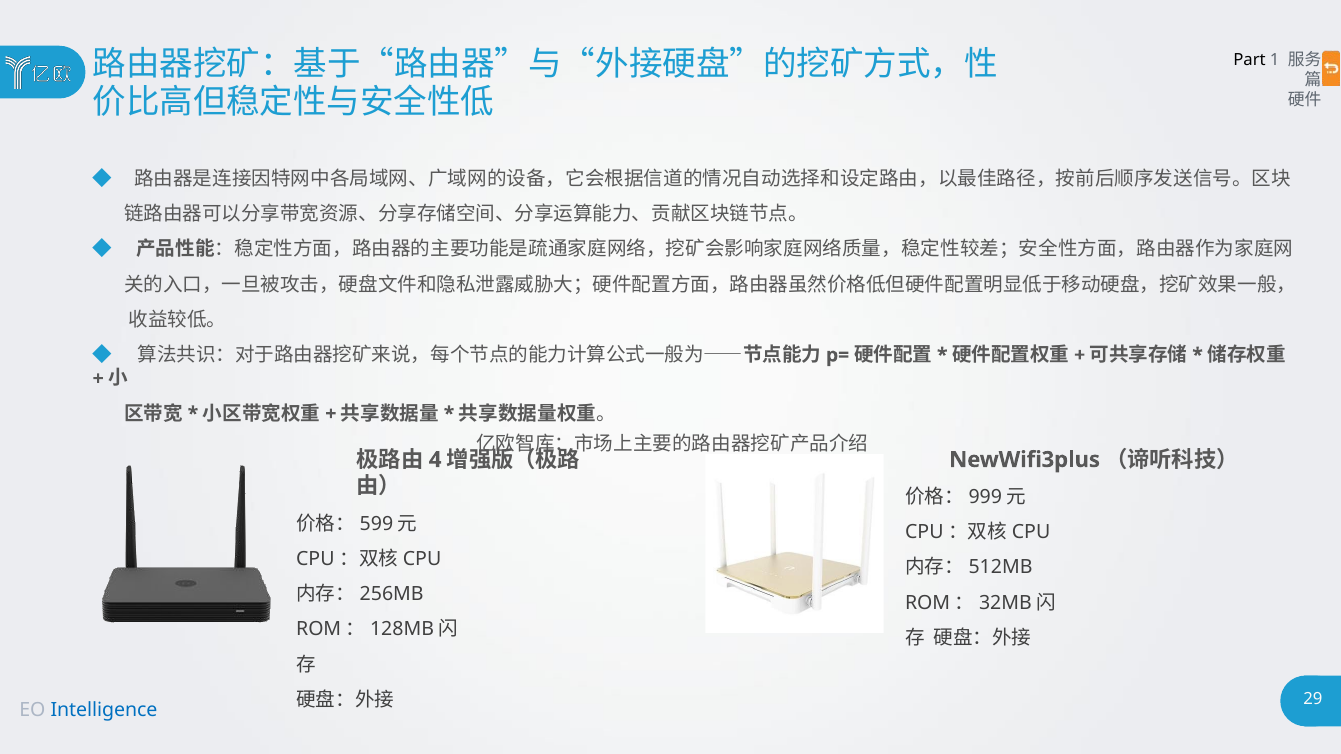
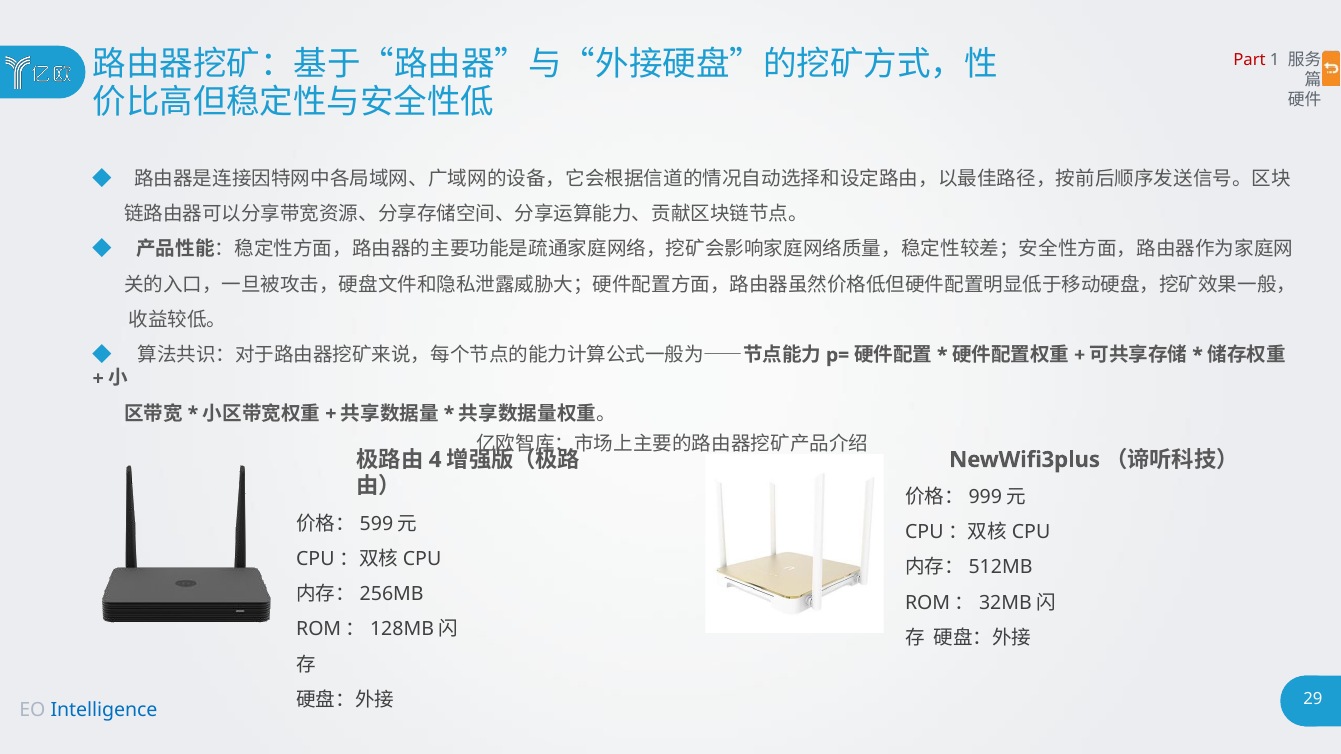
Part colour: black -> red
